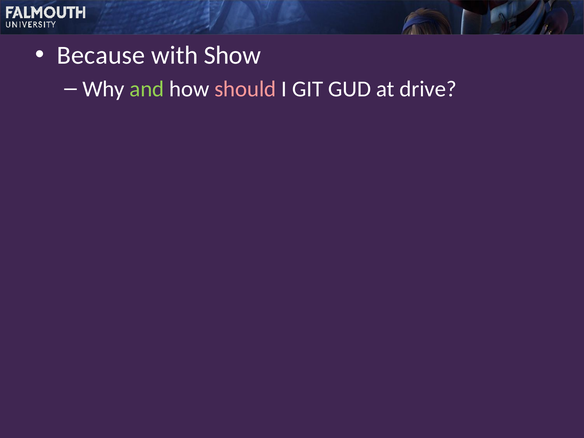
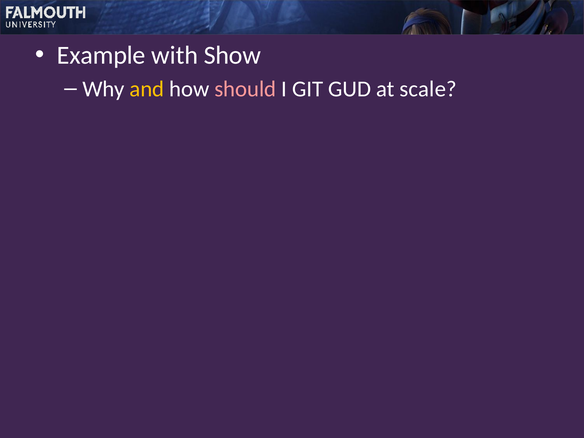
Because: Because -> Example
and colour: light green -> yellow
drive: drive -> scale
